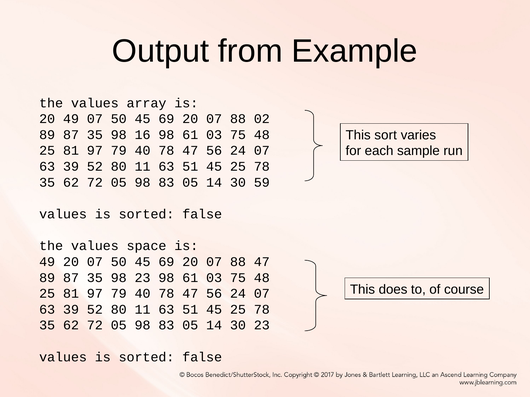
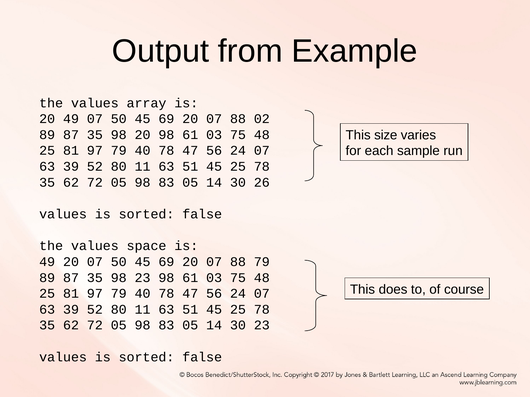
sort: sort -> size
98 16: 16 -> 20
59: 59 -> 26
88 47: 47 -> 79
